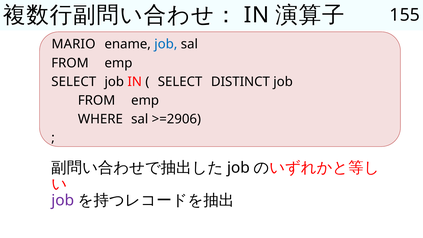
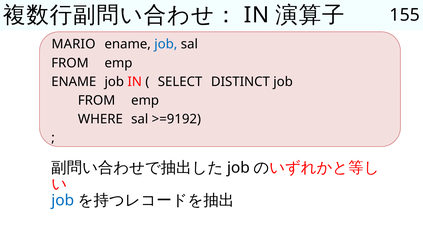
SELECT at (74, 82): SELECT -> ENAME
>=2906: >=2906 -> >=9192
job at (63, 200) colour: purple -> blue
